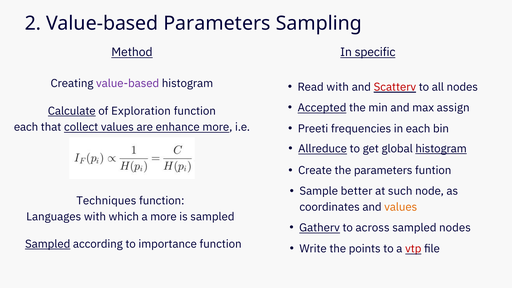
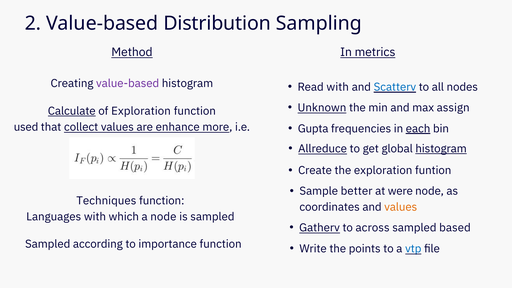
Value-based Parameters: Parameters -> Distribution
specific: specific -> metrics
Scatterv colour: red -> blue
Accepted: Accepted -> Unknown
each at (26, 127): each -> used
Preeti: Preeti -> Gupta
each at (418, 129) underline: none -> present
the parameters: parameters -> exploration
such: such -> were
a more: more -> node
sampled nodes: nodes -> based
Sampled at (48, 244) underline: present -> none
vtp colour: red -> blue
